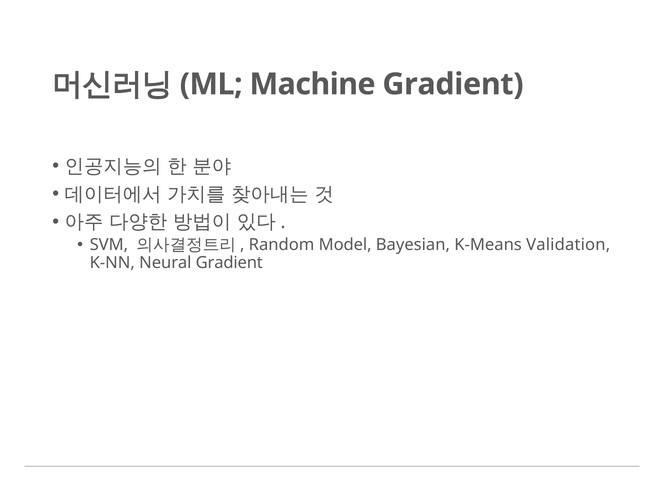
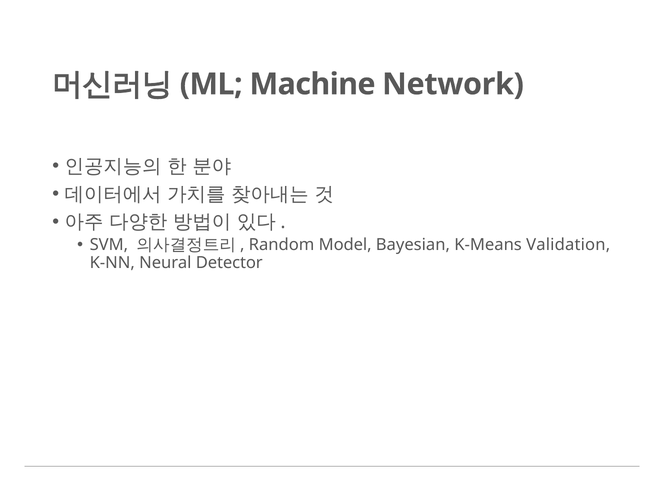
Machine Gradient: Gradient -> Network
Neural Gradient: Gradient -> Detector
